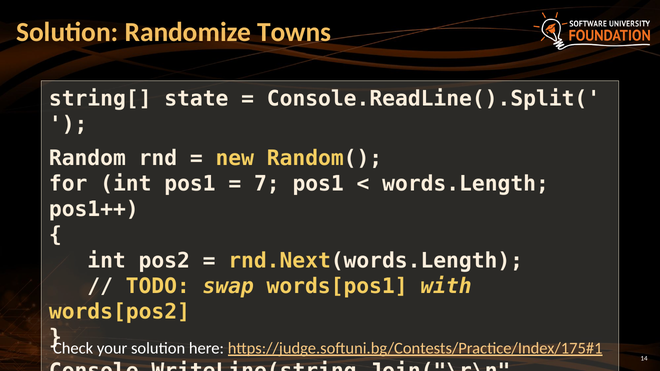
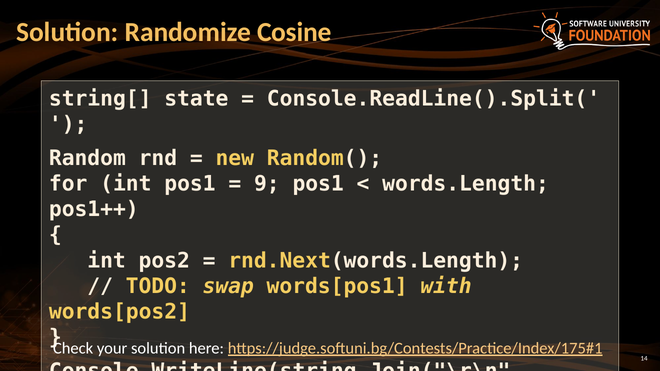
Towns: Towns -> Cosine
7: 7 -> 9
